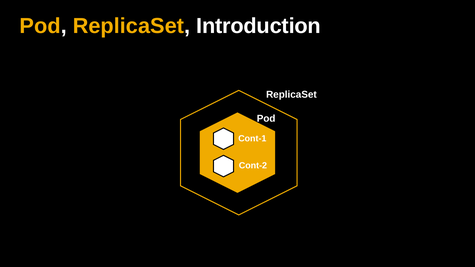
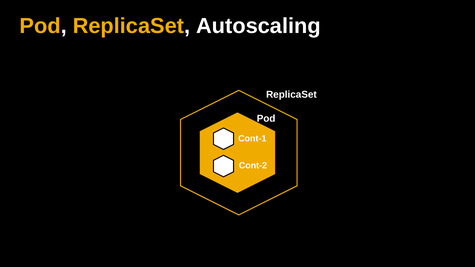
Introduction: Introduction -> Autoscaling
